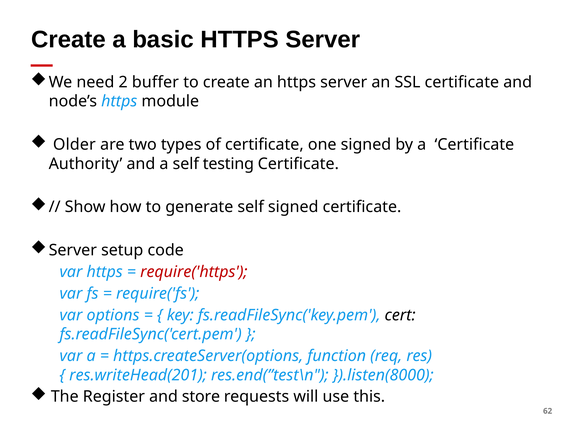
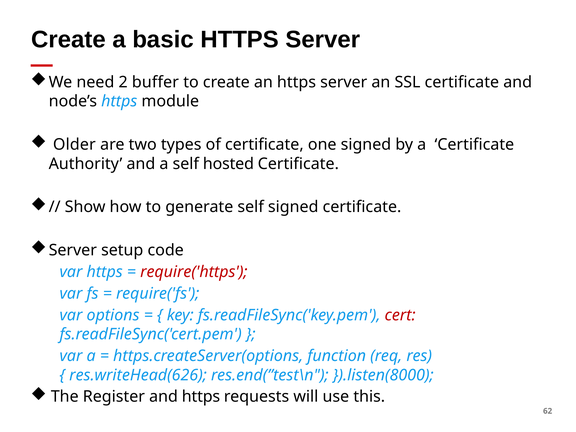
testing: testing -> hosted
cert colour: black -> red
res.writeHead(201: res.writeHead(201 -> res.writeHead(626
and store: store -> https
